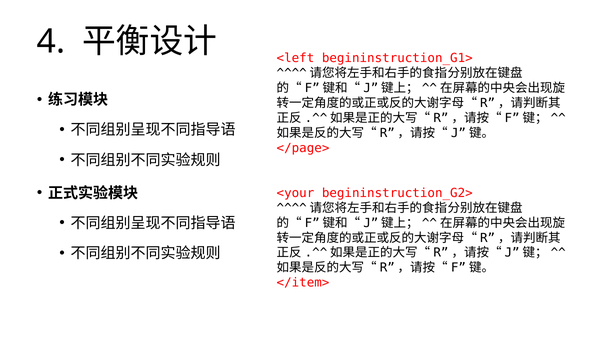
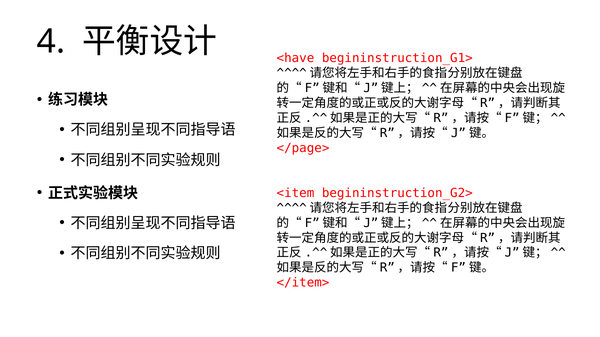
<left: <left -> <have
<your: <your -> <item
